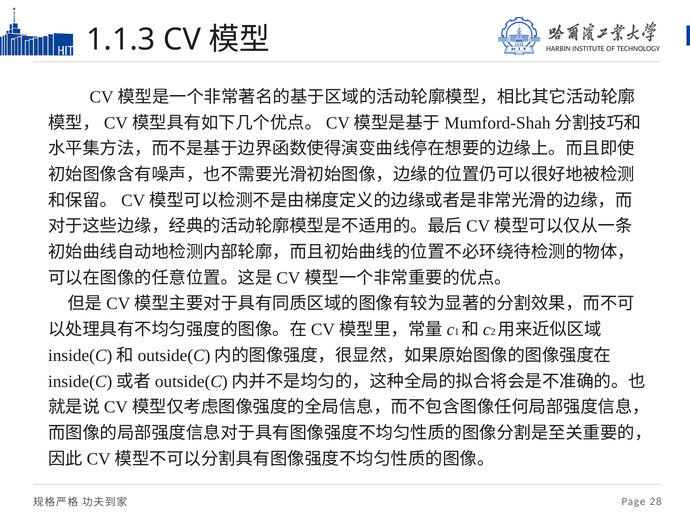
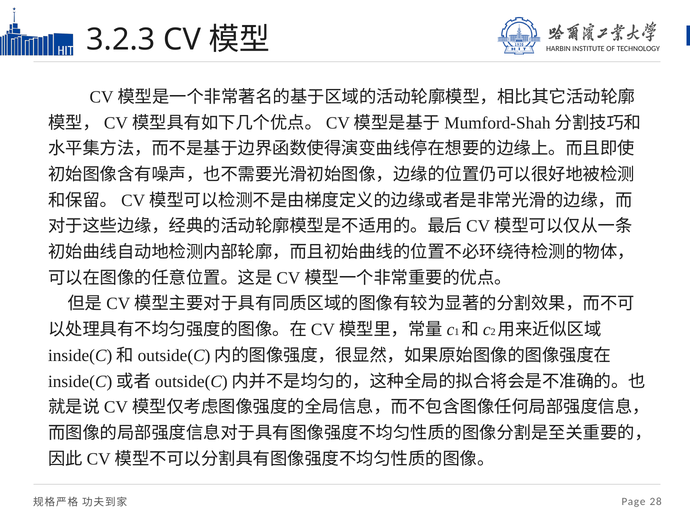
1.1.3: 1.1.3 -> 3.2.3
